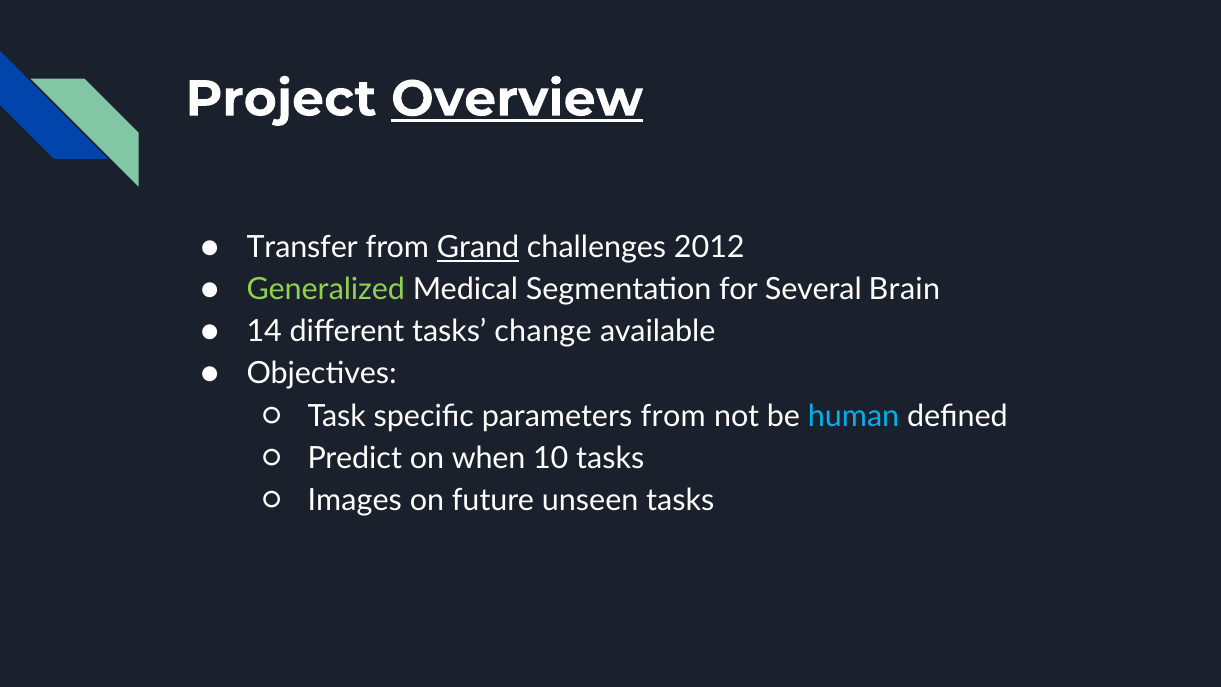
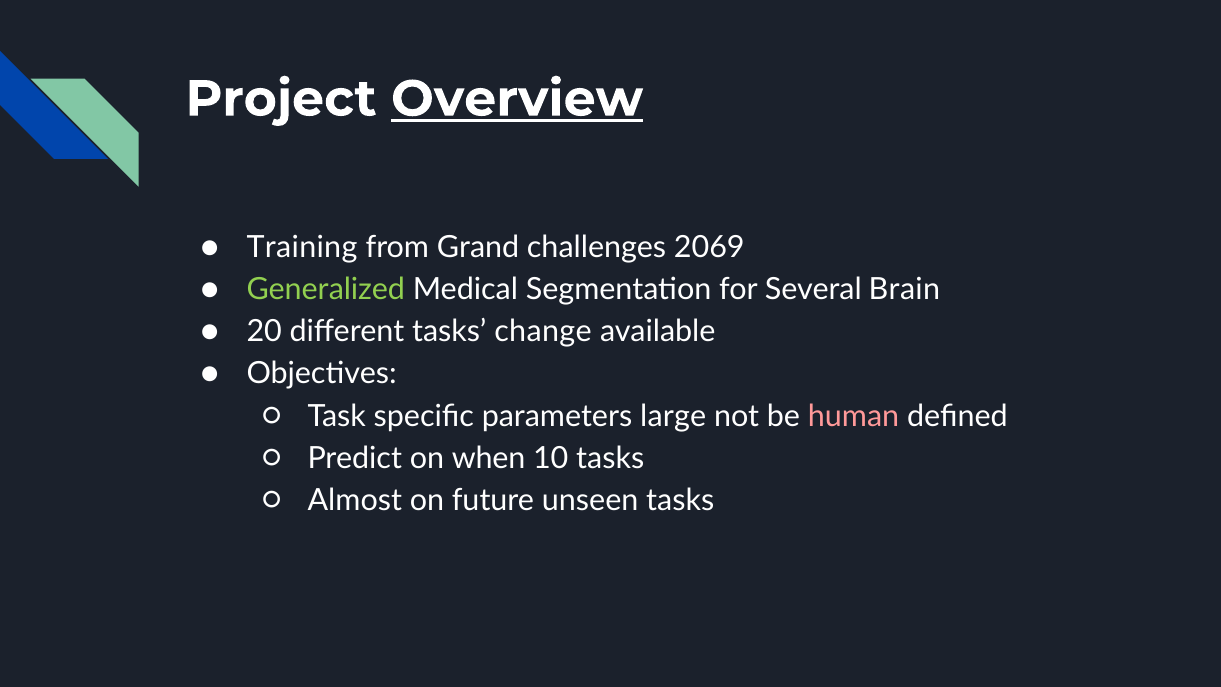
Transfer: Transfer -> Training
Grand underline: present -> none
2012: 2012 -> 2069
14: 14 -> 20
parameters from: from -> large
human colour: light blue -> pink
Images: Images -> Almost
